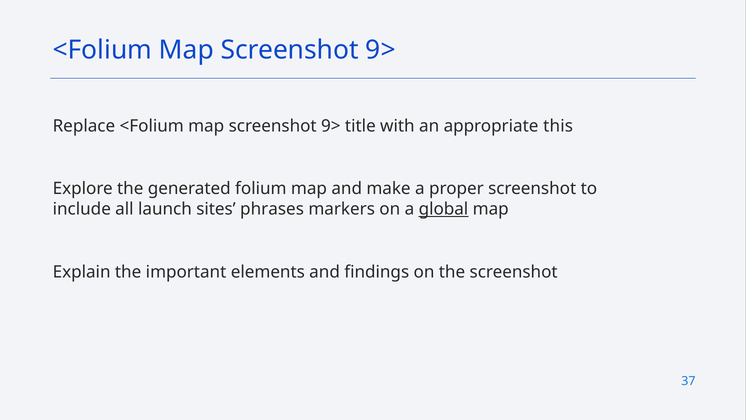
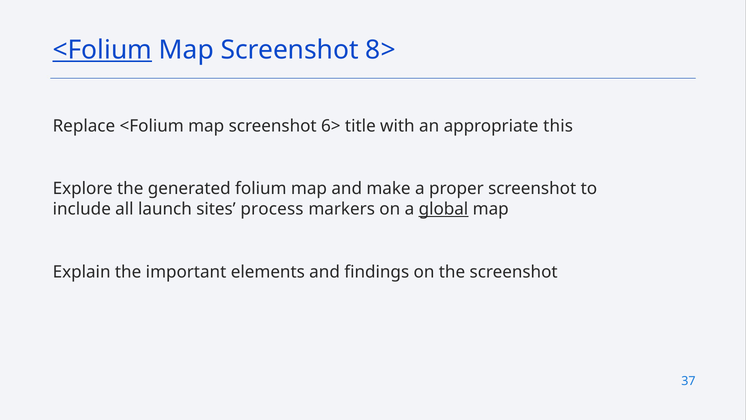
<Folium at (102, 50) underline: none -> present
9> at (381, 50): 9> -> 8>
9> at (331, 126): 9> -> 6>
phrases: phrases -> process
